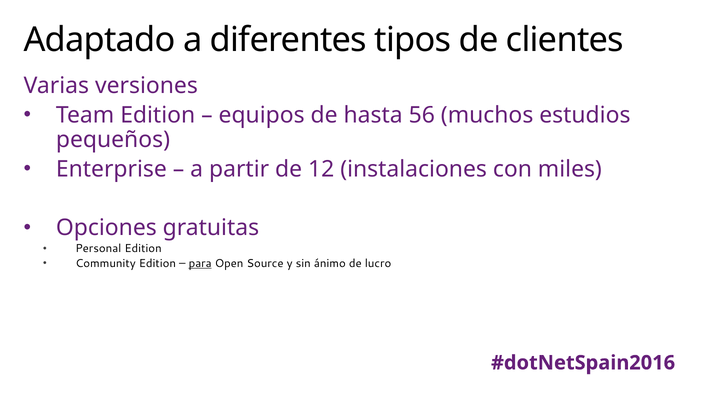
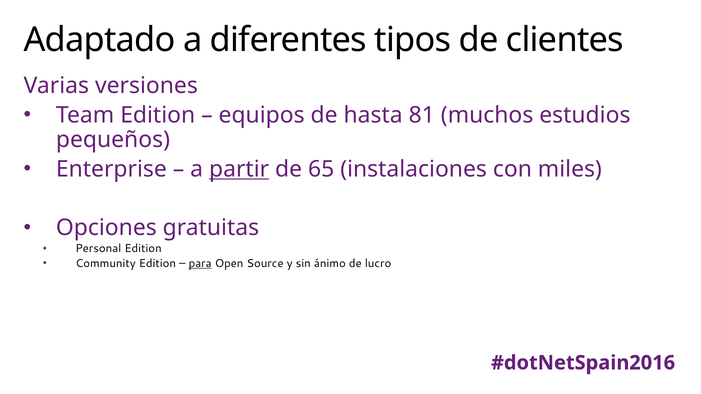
56: 56 -> 81
partir underline: none -> present
12: 12 -> 65
